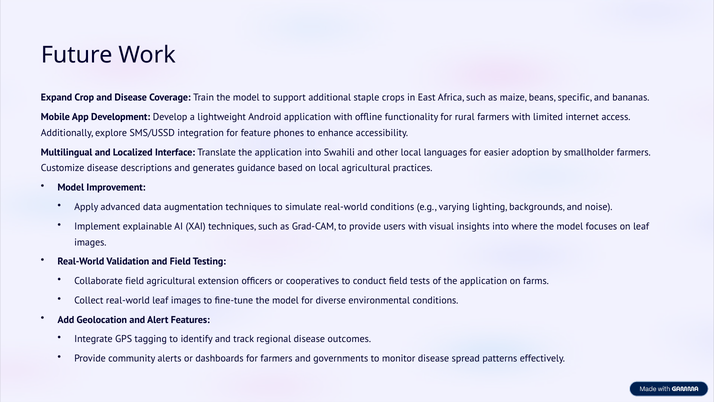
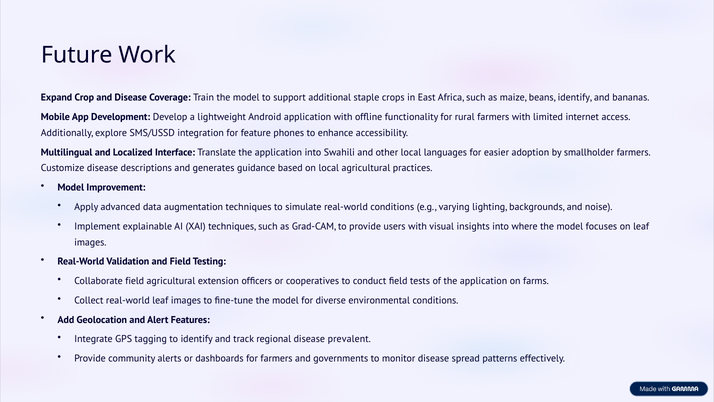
beans specific: specific -> identify
outcomes: outcomes -> prevalent
